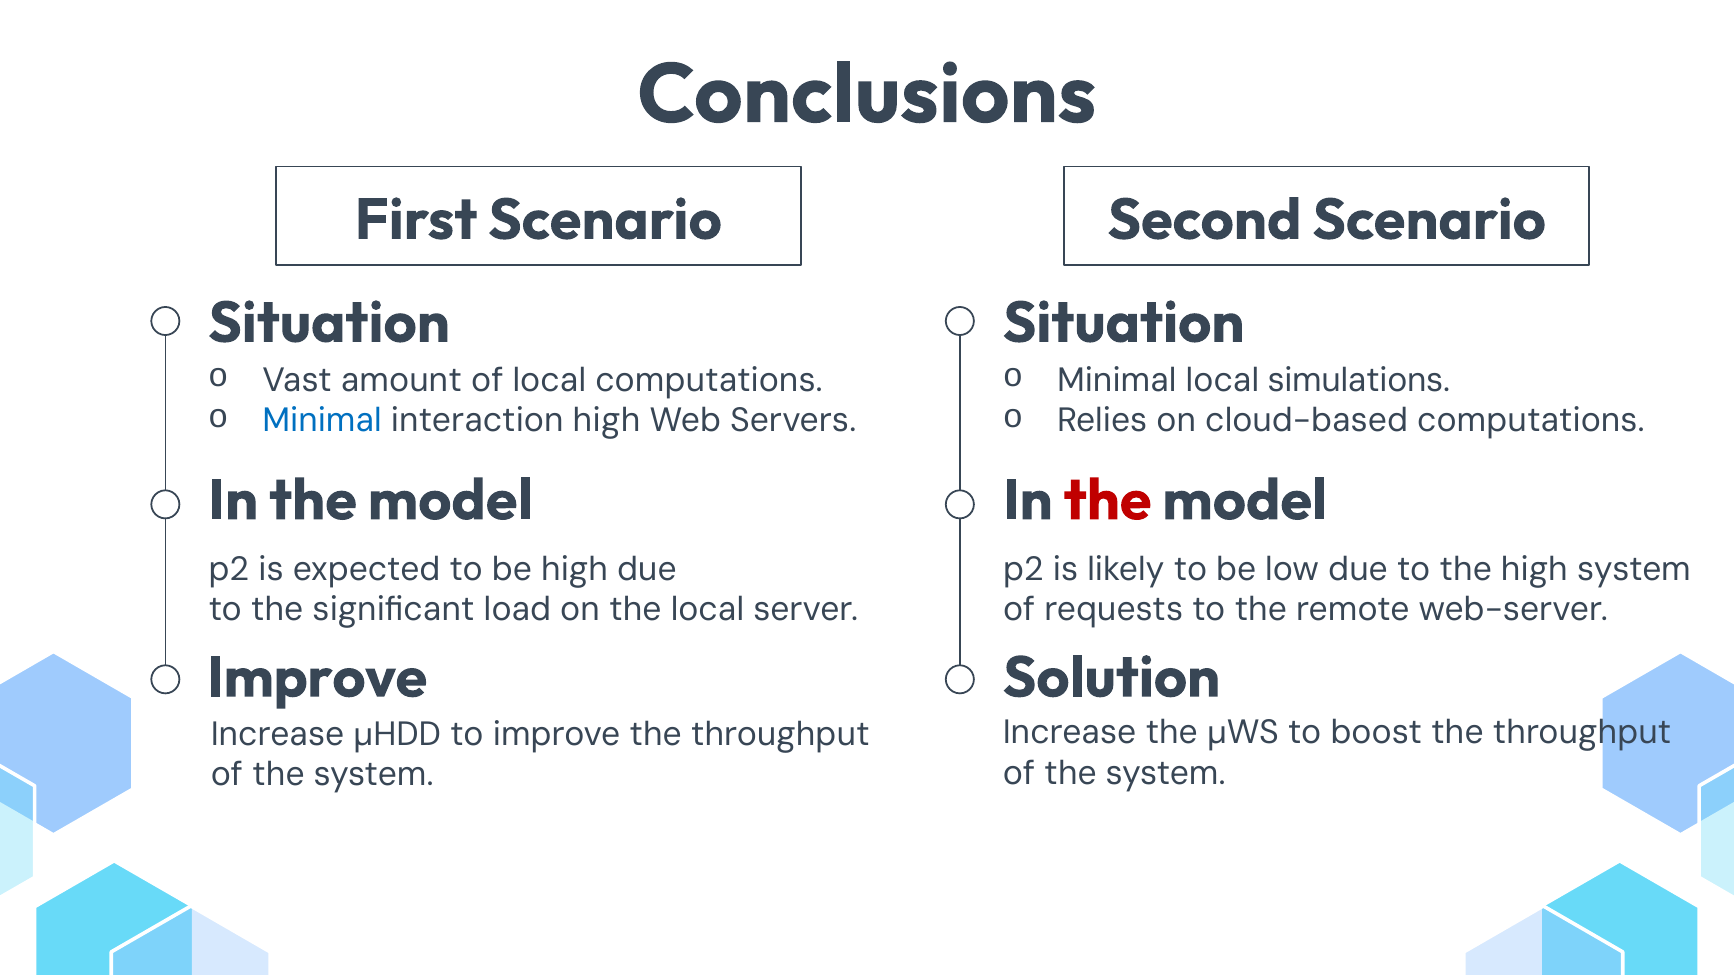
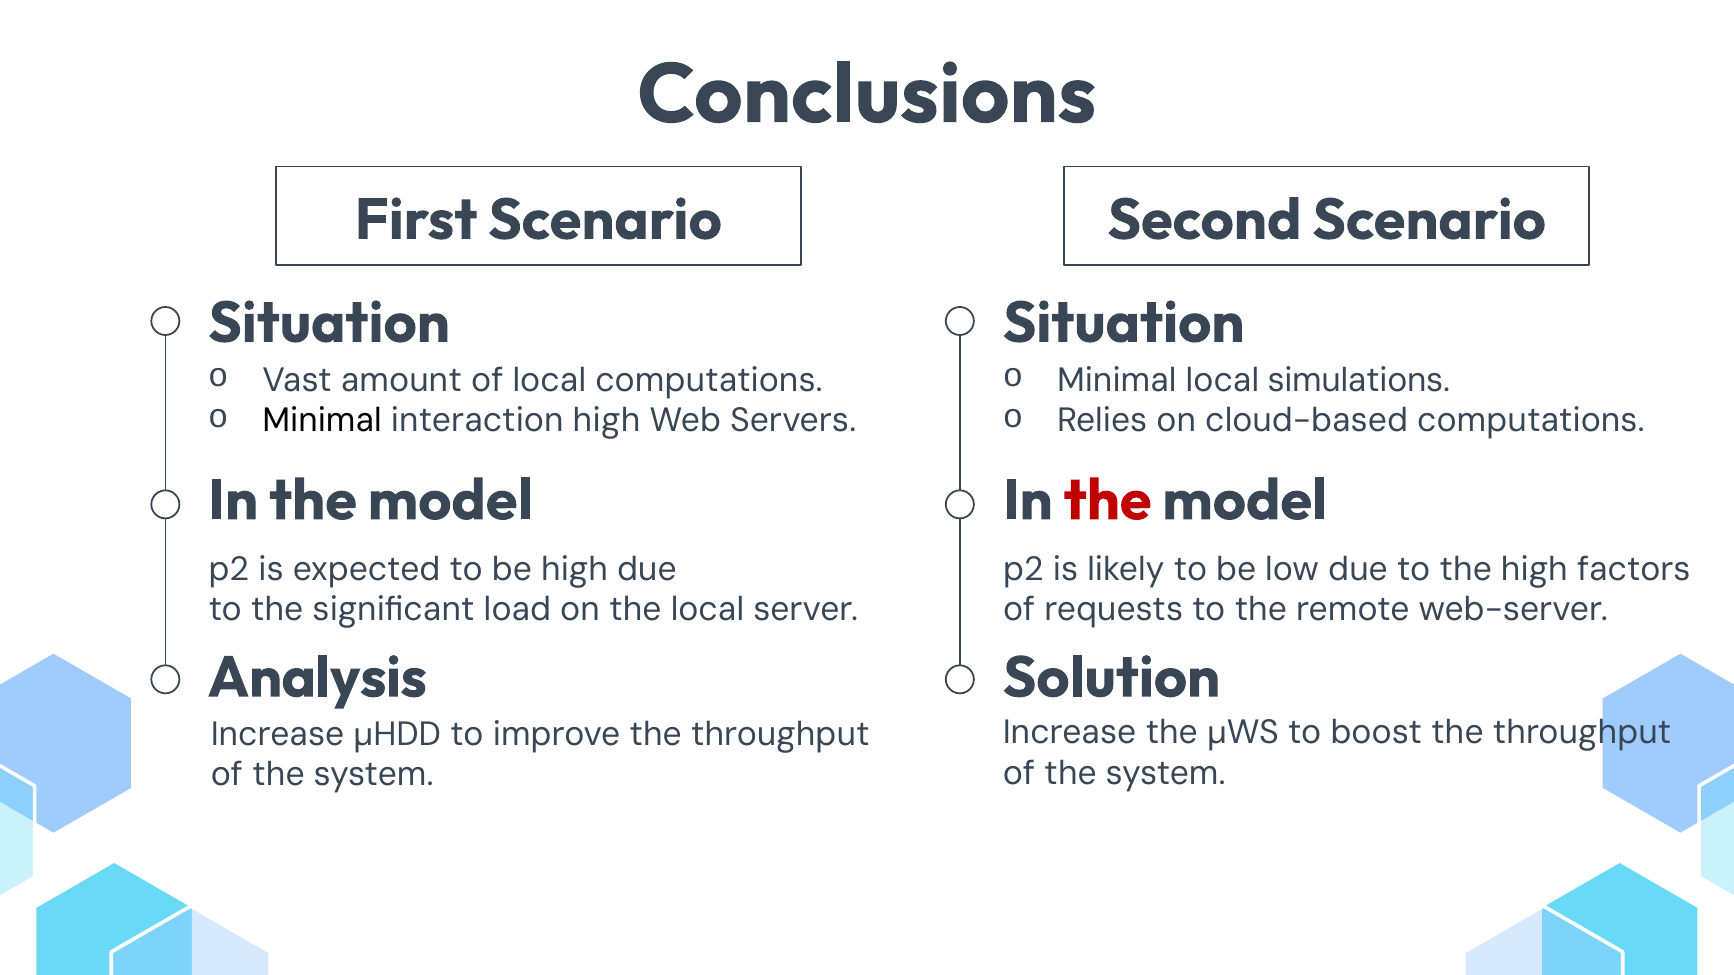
Minimal at (322, 421) colour: blue -> black
high system: system -> factors
Improve at (317, 678): Improve -> Analysis
